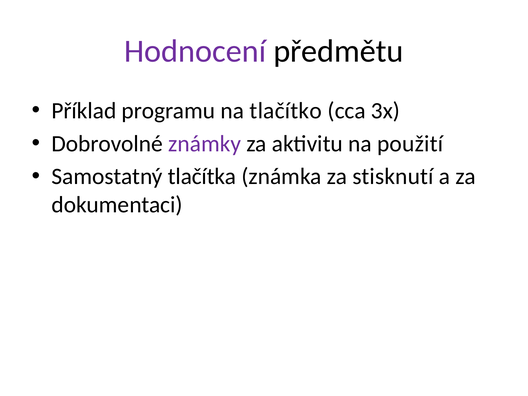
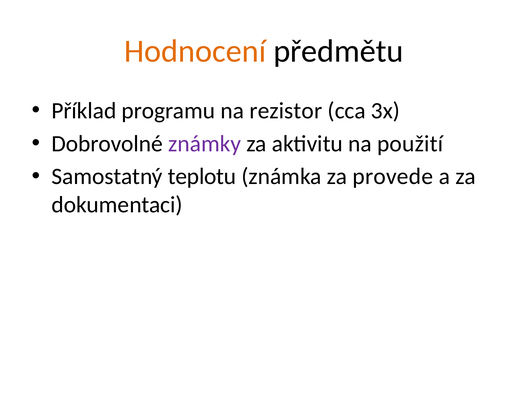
Hodnocení colour: purple -> orange
tlačítko: tlačítko -> rezistor
tlačítka: tlačítka -> teplotu
stisknutí: stisknutí -> provede
